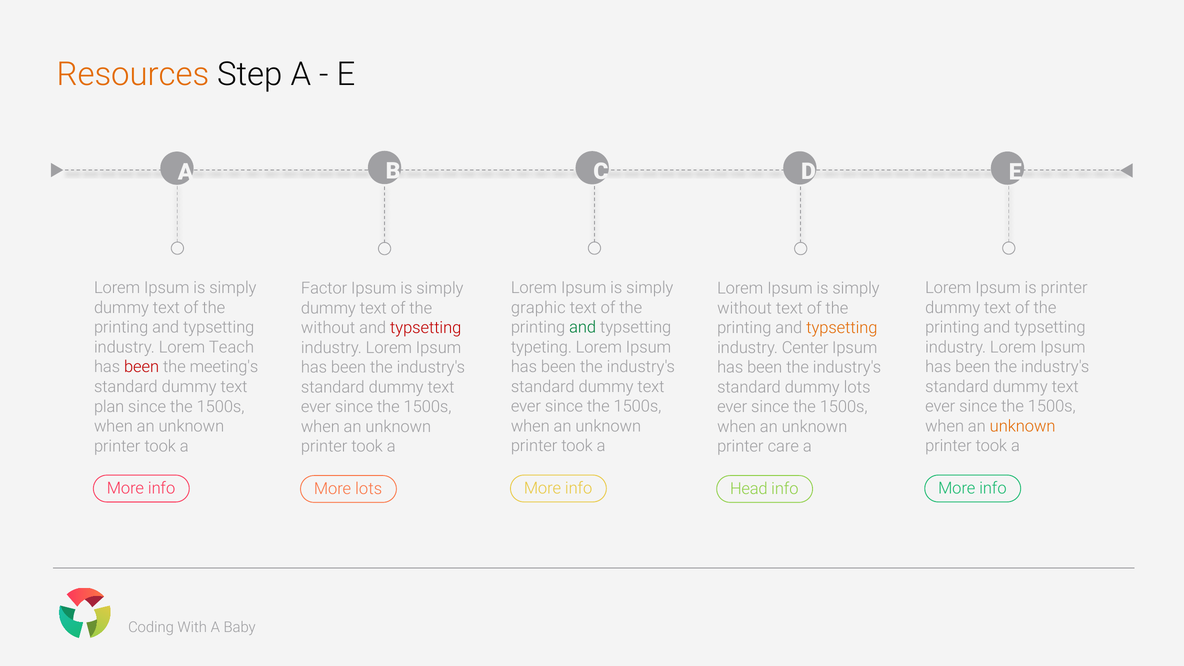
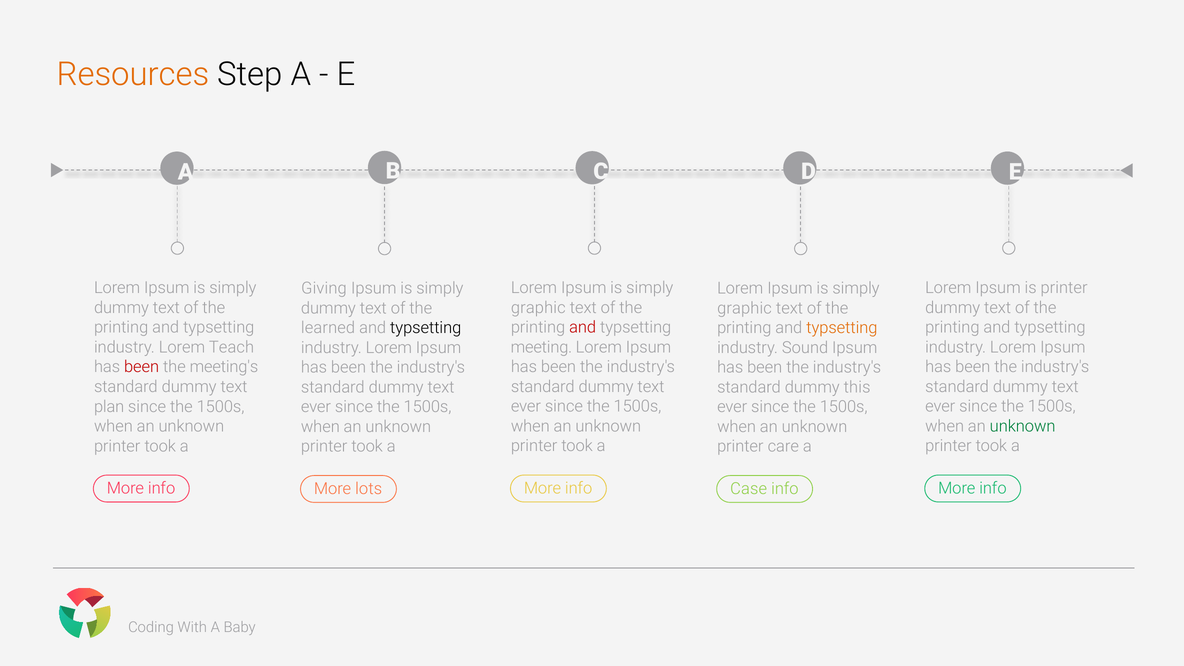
Factor: Factor -> Giving
without at (745, 308): without -> graphic
and at (583, 327) colour: green -> red
without at (328, 328): without -> learned
typsetting at (426, 328) colour: red -> black
typeting: typeting -> meeting
Center: Center -> Sound
dummy lots: lots -> this
unknown at (1023, 426) colour: orange -> green
Head: Head -> Case
